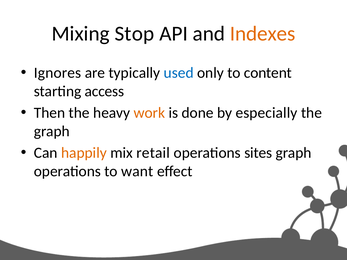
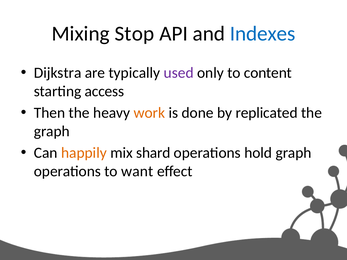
Indexes colour: orange -> blue
Ignores: Ignores -> Dijkstra
used colour: blue -> purple
especially: especially -> replicated
retail: retail -> shard
sites: sites -> hold
